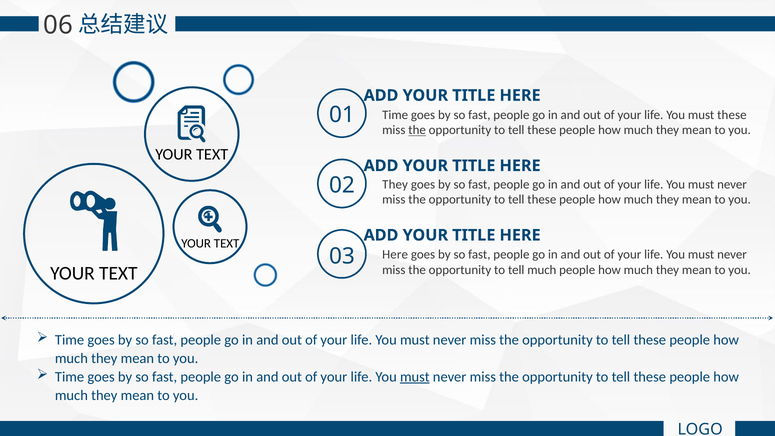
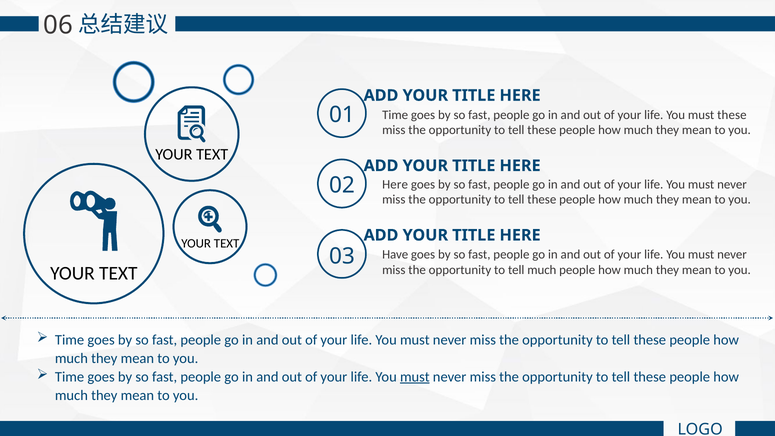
the at (417, 130) underline: present -> none
They at (395, 184): They -> Here
Here at (395, 255): Here -> Have
